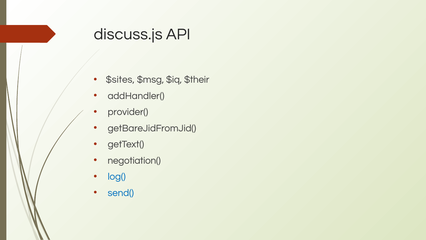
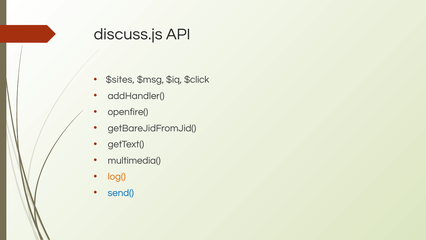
$their: $their -> $click
provider(: provider( -> openfire(
negotiation(: negotiation( -> multimedia(
log( colour: blue -> orange
